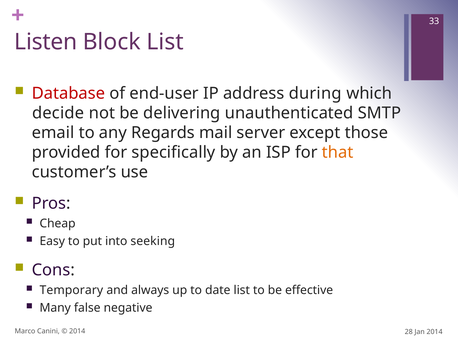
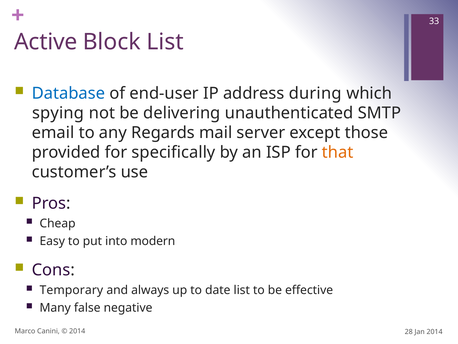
Listen: Listen -> Active
Database colour: red -> blue
decide: decide -> spying
seeking: seeking -> modern
